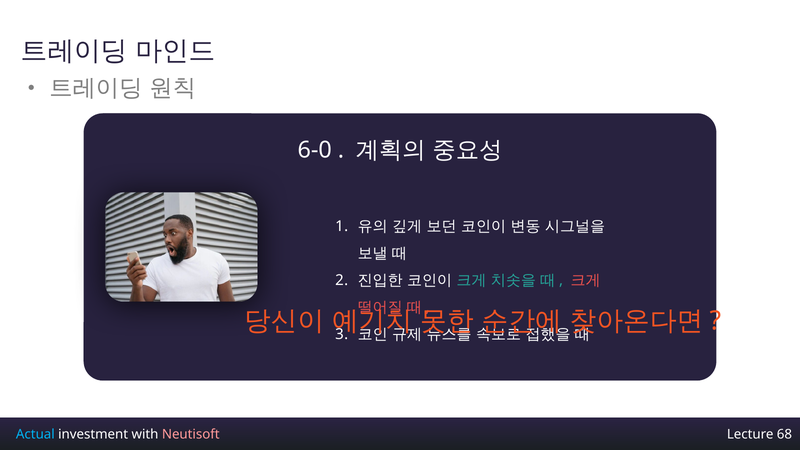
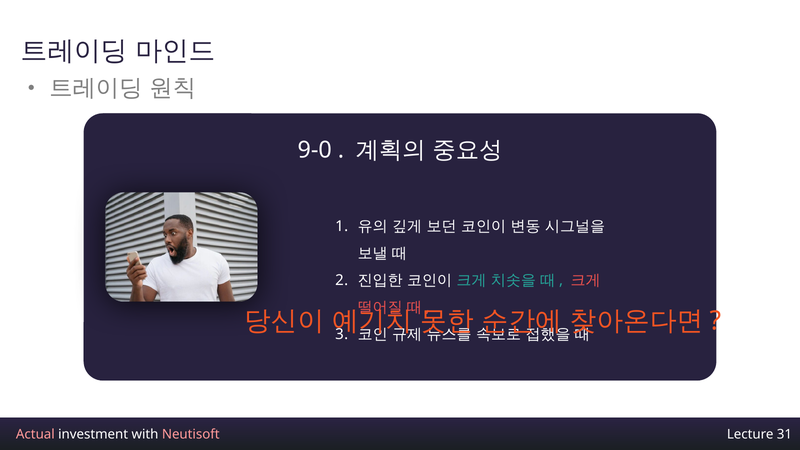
6-0: 6-0 -> 9-0
Actual colour: light blue -> pink
68: 68 -> 31
